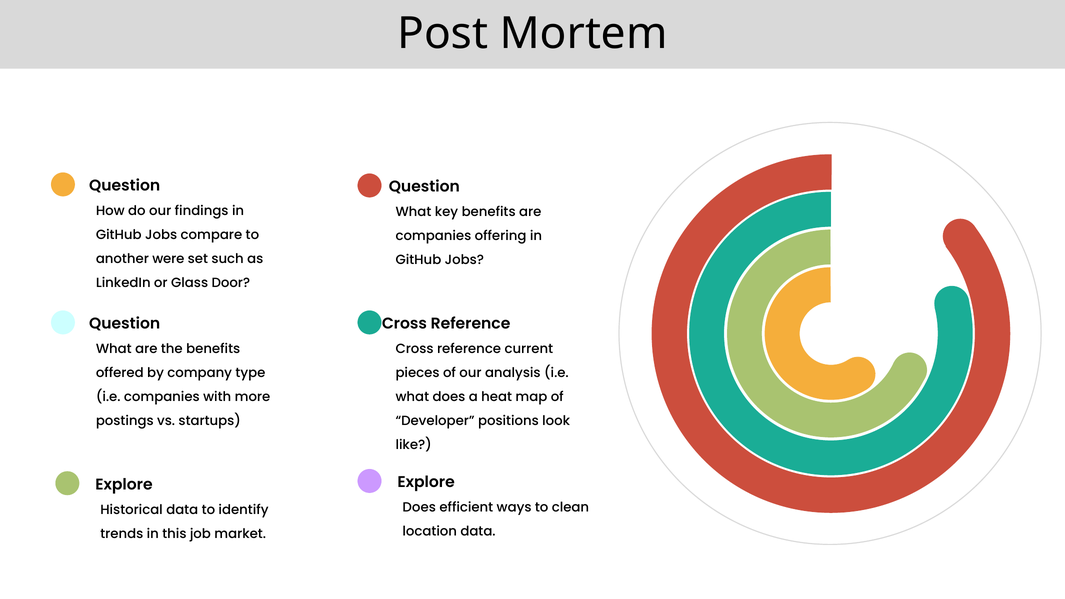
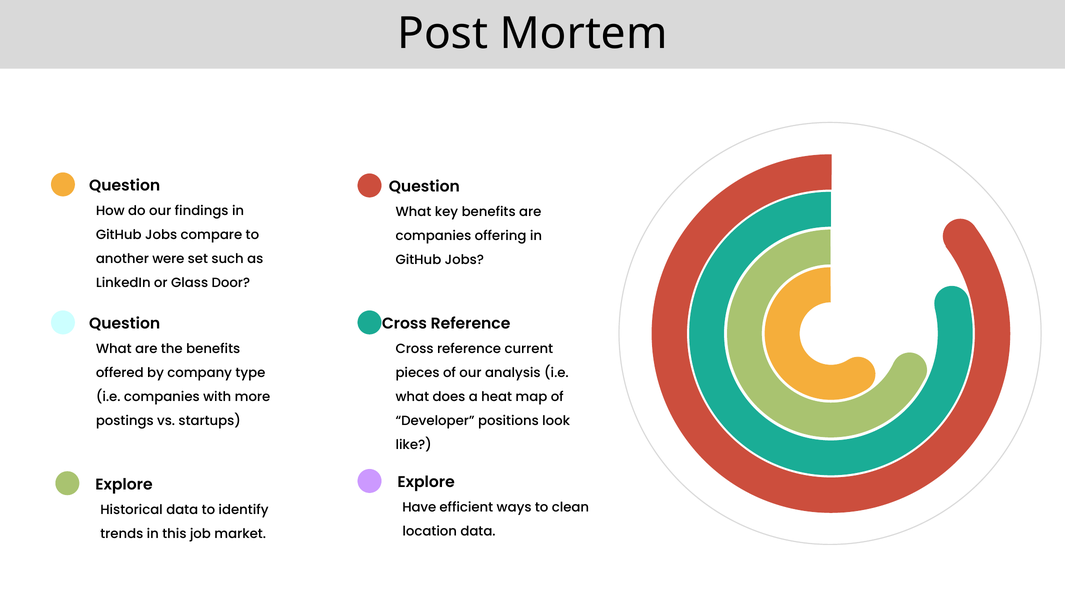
Does at (419, 508): Does -> Have
